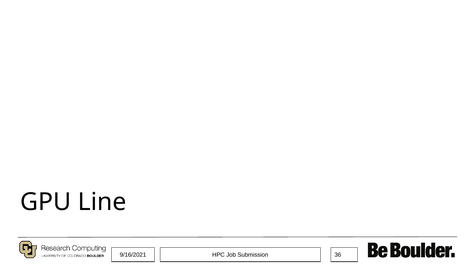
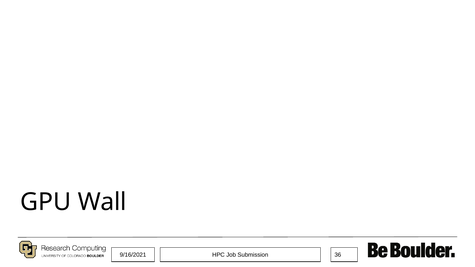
Line: Line -> Wall
